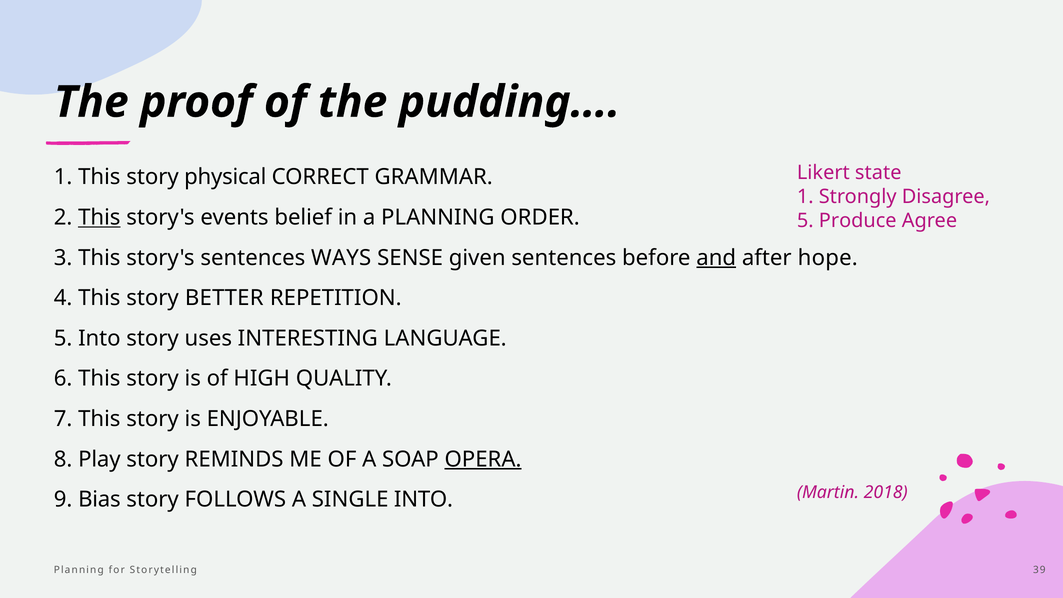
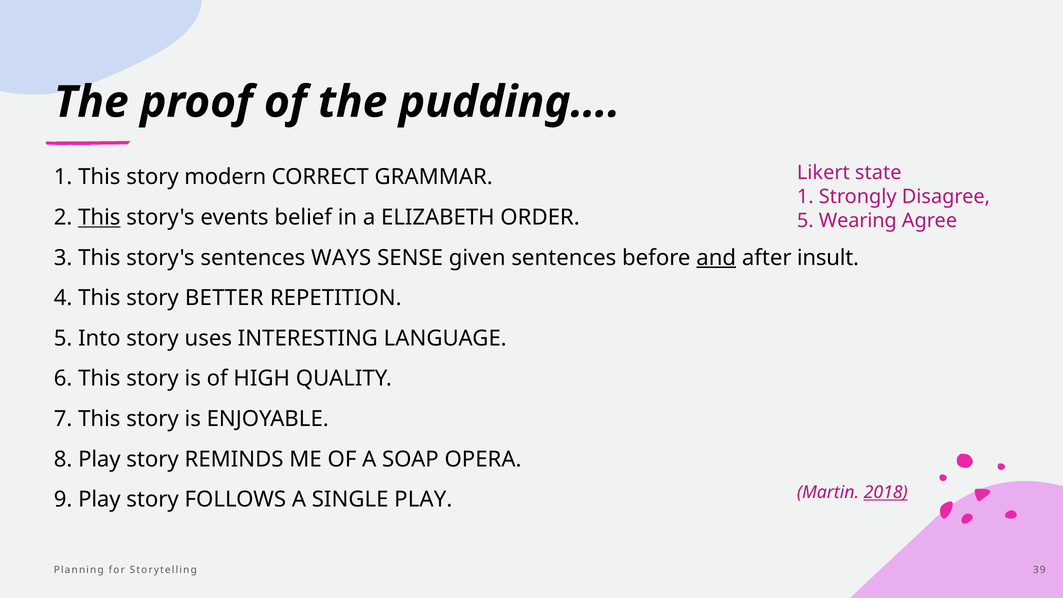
physical: physical -> modern
a PLANNING: PLANNING -> ELIZABETH
Produce: Produce -> Wearing
hope: hope -> insult
OPERA underline: present -> none
2018 underline: none -> present
9 Bias: Bias -> Play
SINGLE INTO: INTO -> PLAY
